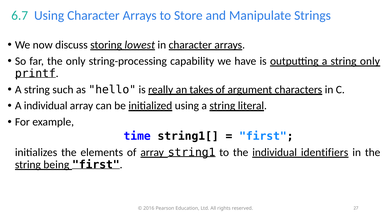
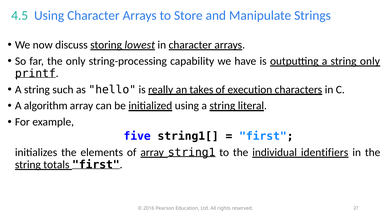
6.7: 6.7 -> 4.5
argument: argument -> execution
A individual: individual -> algorithm
time: time -> five
being: being -> totals
